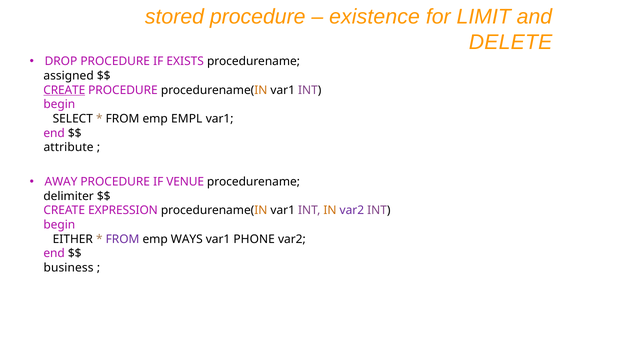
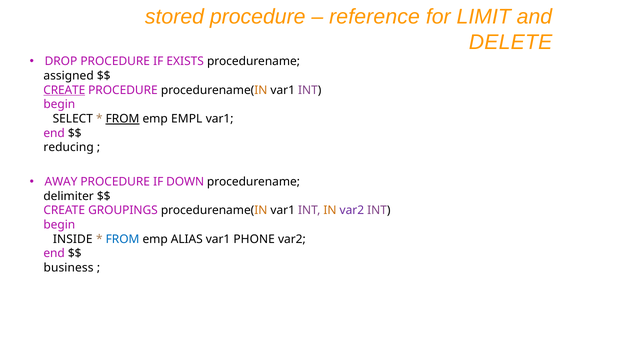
existence: existence -> reference
FROM at (123, 119) underline: none -> present
attribute: attribute -> reducing
VENUE: VENUE -> DOWN
EXPRESSION: EXPRESSION -> GROUPINGS
EITHER: EITHER -> INSIDE
FROM at (123, 239) colour: purple -> blue
WAYS: WAYS -> ALIAS
